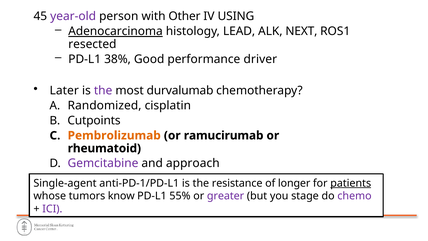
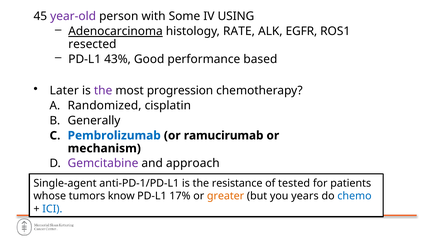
Other: Other -> Some
LEAD: LEAD -> RATE
NEXT: NEXT -> EGFR
38%: 38% -> 43%
driver: driver -> based
durvalumab: durvalumab -> progression
Cutpoints: Cutpoints -> Generally
Pembrolizumab colour: orange -> blue
rheumatoid: rheumatoid -> mechanism
longer: longer -> tested
patients underline: present -> none
55%: 55% -> 17%
greater colour: purple -> orange
stage: stage -> years
chemo colour: purple -> blue
ICI colour: purple -> blue
